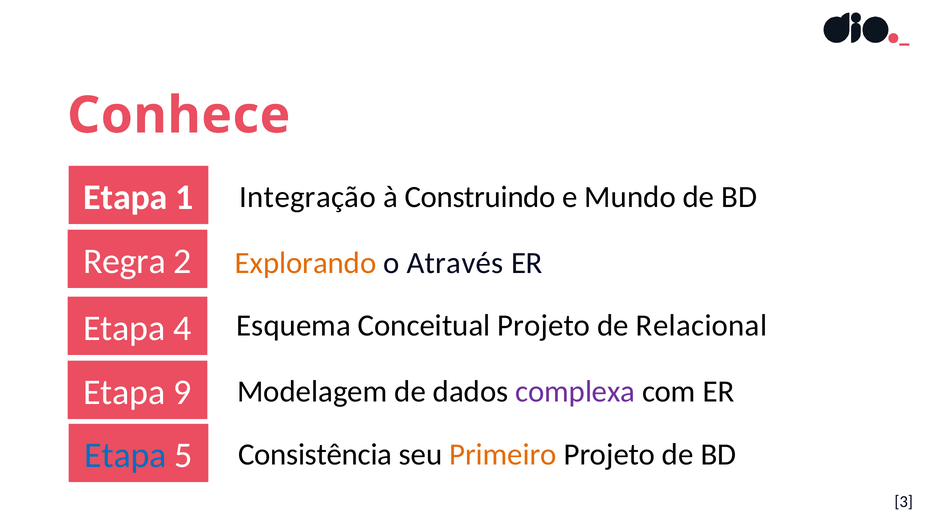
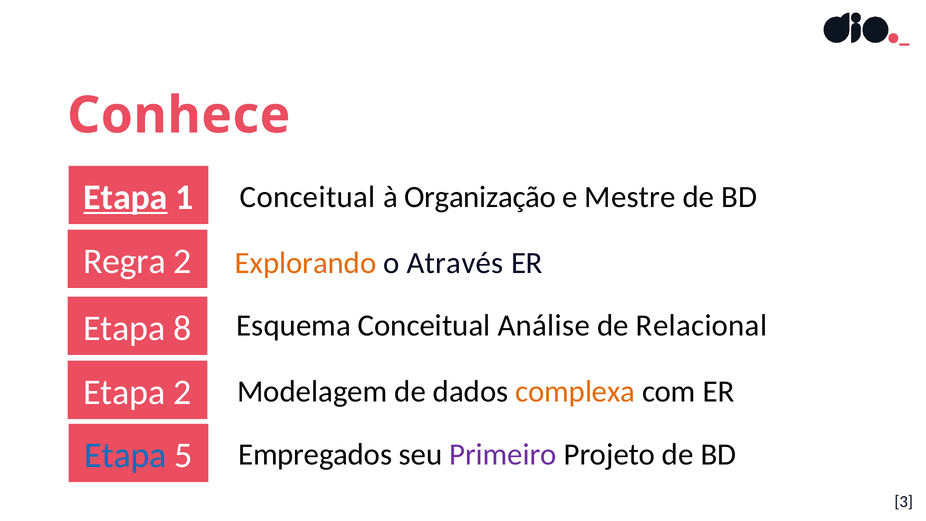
Etapa at (125, 197) underline: none -> present
1 Integração: Integração -> Conceitual
Construindo: Construindo -> Organização
Mundo: Mundo -> Mestre
4: 4 -> 8
Conceitual Projeto: Projeto -> Análise
Etapa 9: 9 -> 2
complexa colour: purple -> orange
Consistência: Consistência -> Empregados
Primeiro colour: orange -> purple
